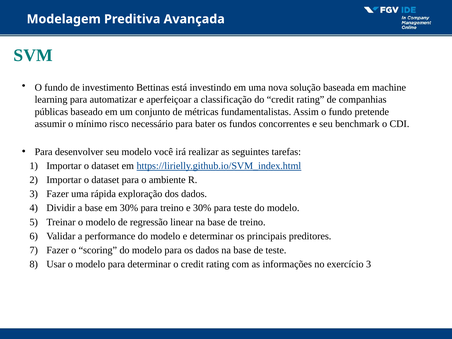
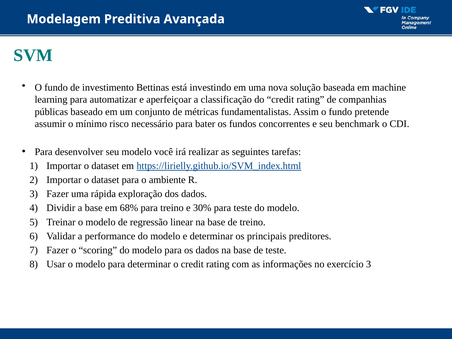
em 30%: 30% -> 68%
